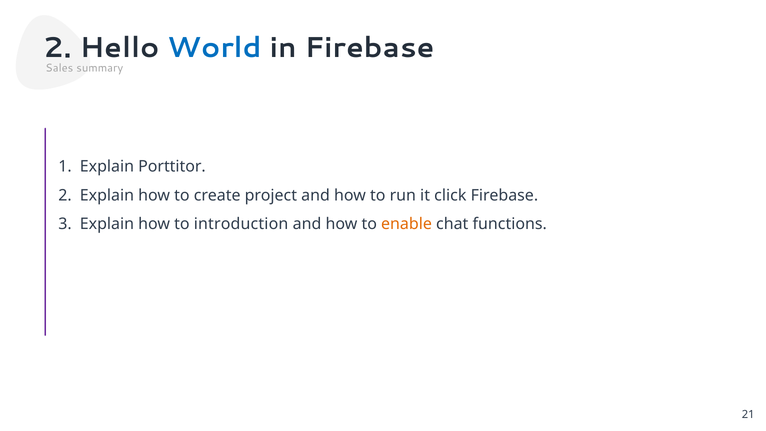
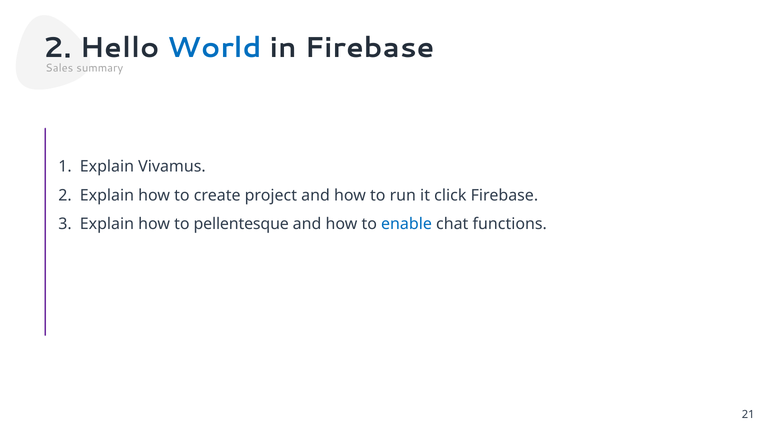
Porttitor: Porttitor -> Vivamus
introduction: introduction -> pellentesque
enable colour: orange -> blue
